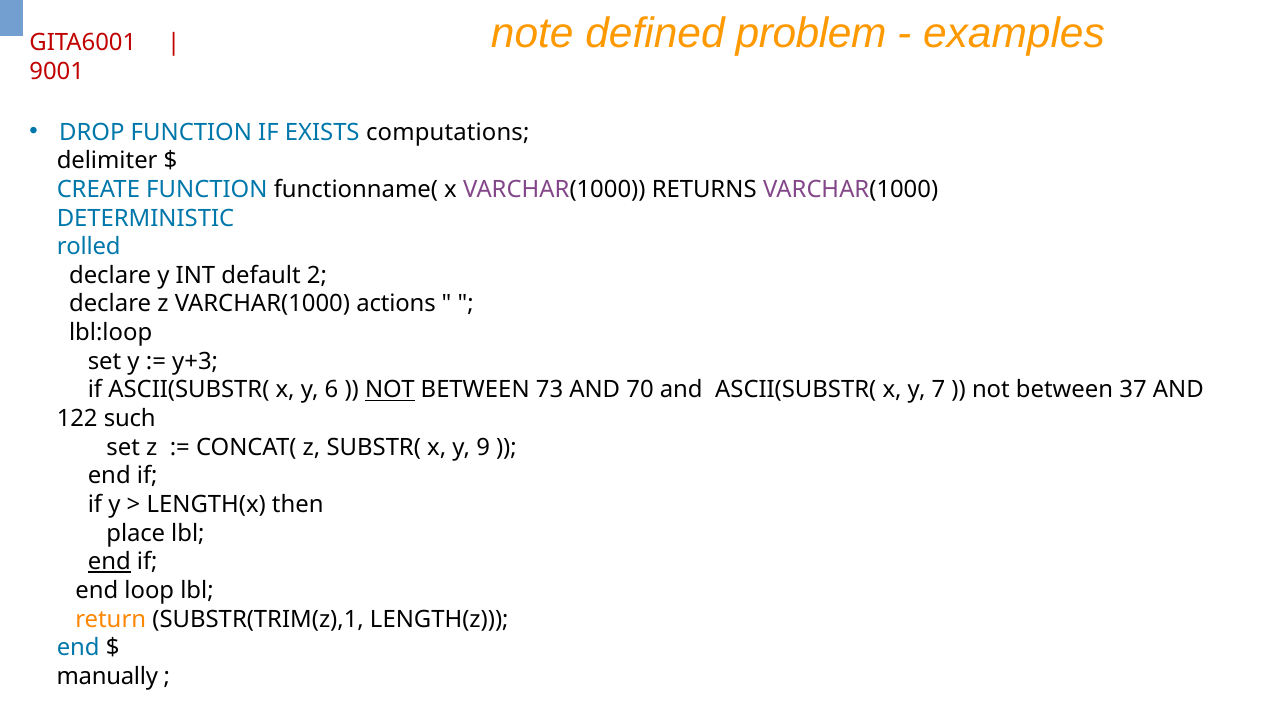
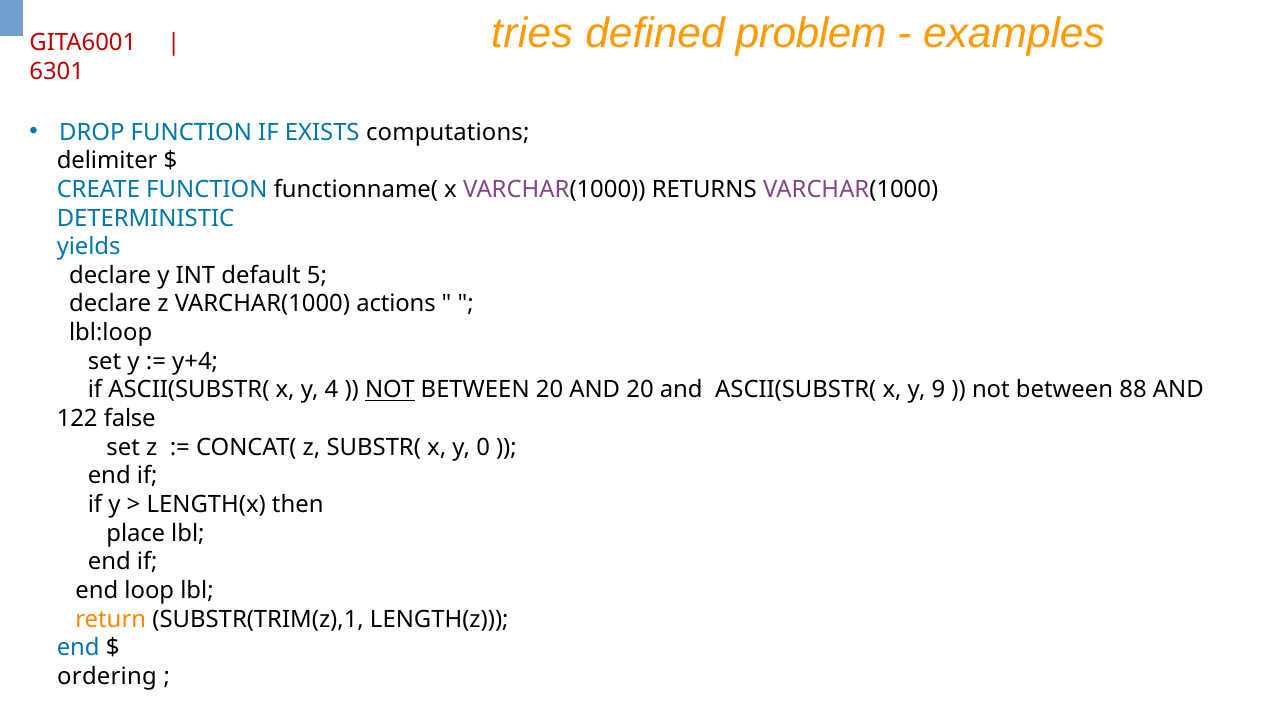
note: note -> tries
9001: 9001 -> 6301
rolled: rolled -> yields
2: 2 -> 5
y+3: y+3 -> y+4
6: 6 -> 4
BETWEEN 73: 73 -> 20
AND 70: 70 -> 20
7: 7 -> 9
37: 37 -> 88
such: such -> false
9: 9 -> 0
end at (109, 562) underline: present -> none
manually: manually -> ordering
